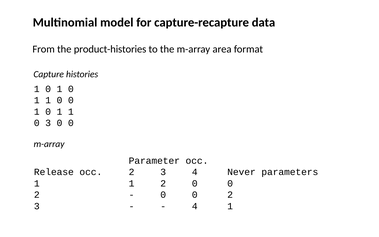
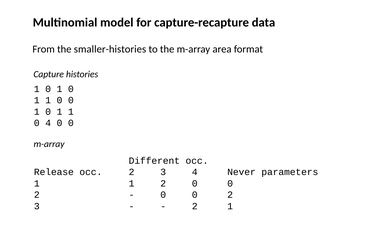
product-histories: product-histories -> smaller-histories
0 3: 3 -> 4
Parameter: Parameter -> Different
4 at (195, 206): 4 -> 2
